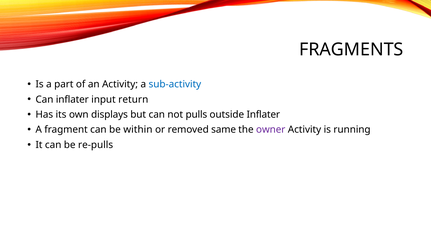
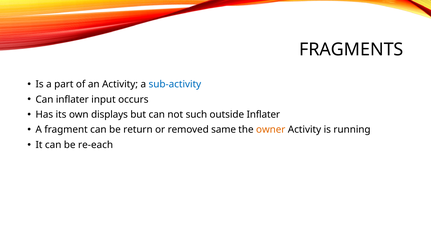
return: return -> occurs
pulls: pulls -> such
within: within -> return
owner colour: purple -> orange
re-pulls: re-pulls -> re-each
